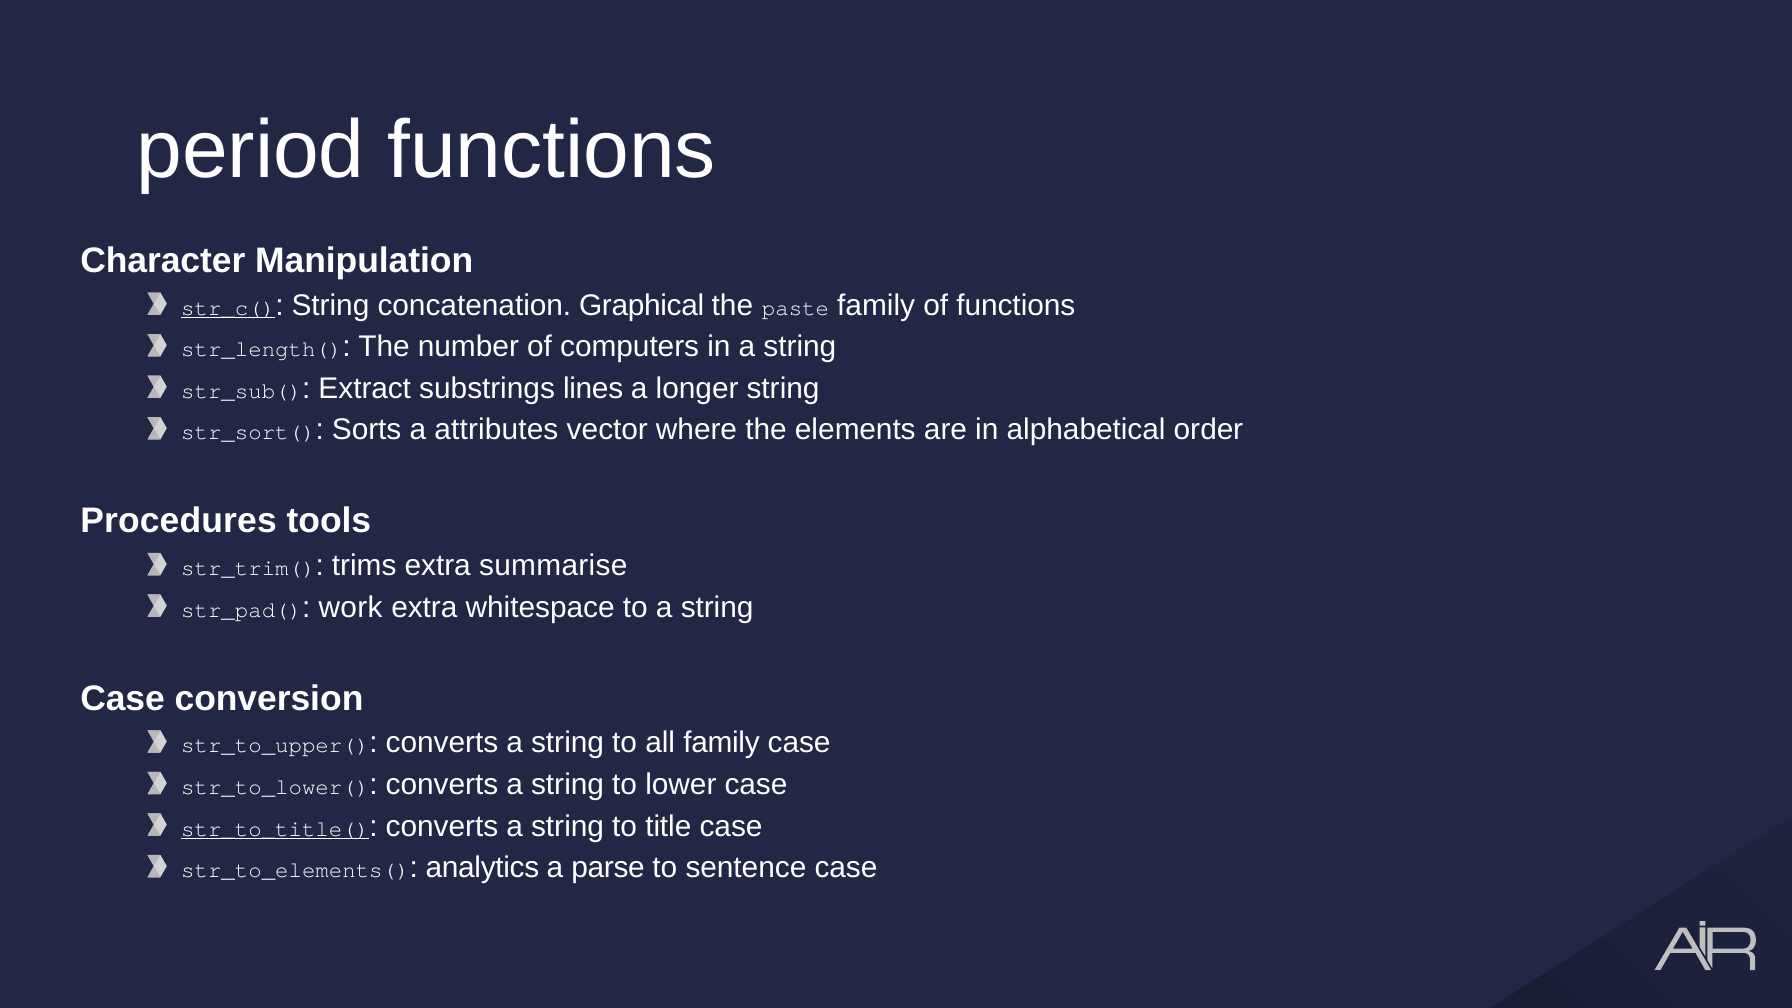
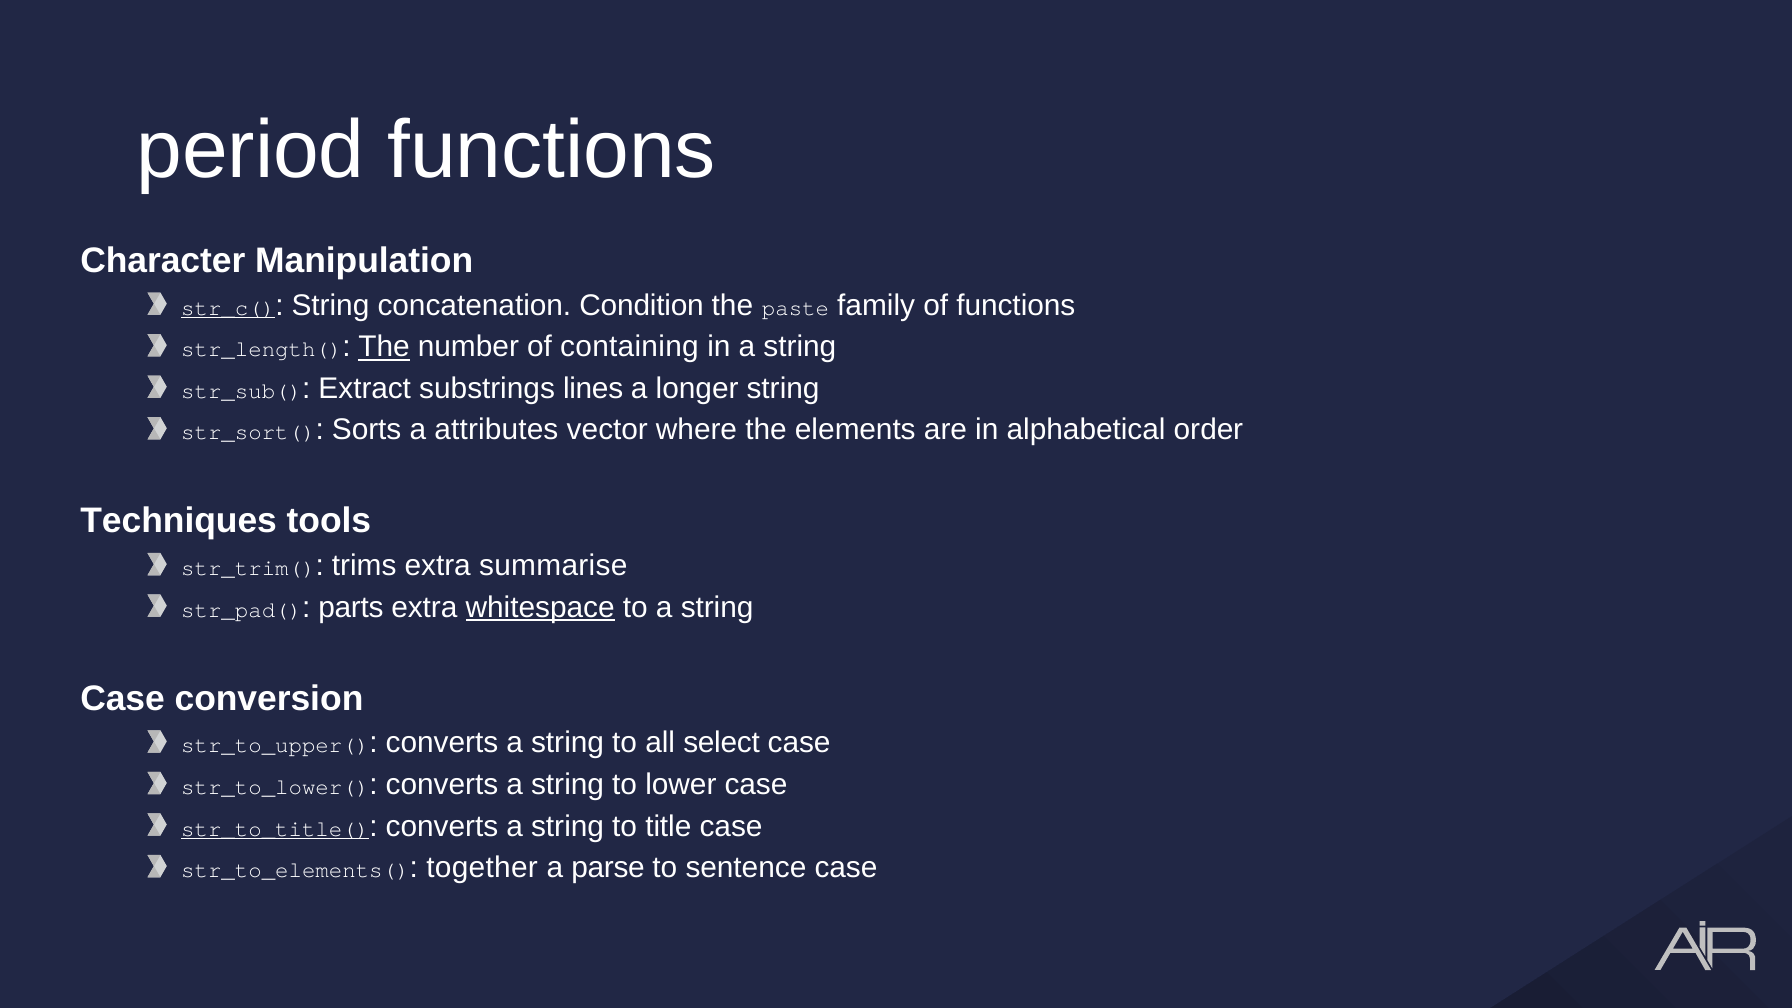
Graphical: Graphical -> Condition
The at (384, 347) underline: none -> present
computers: computers -> containing
Procedures: Procedures -> Techniques
work: work -> parts
whitespace underline: none -> present
all family: family -> select
analytics: analytics -> together
